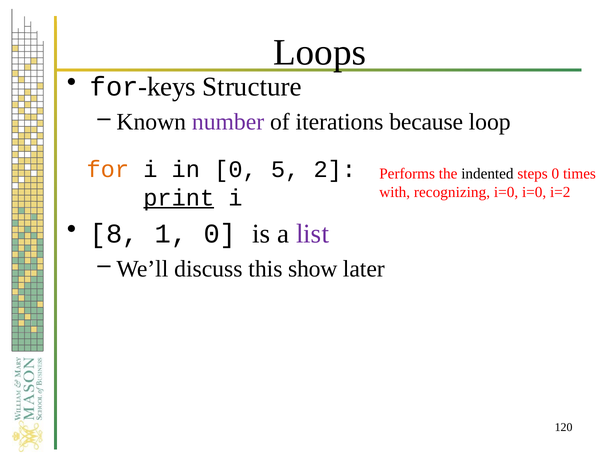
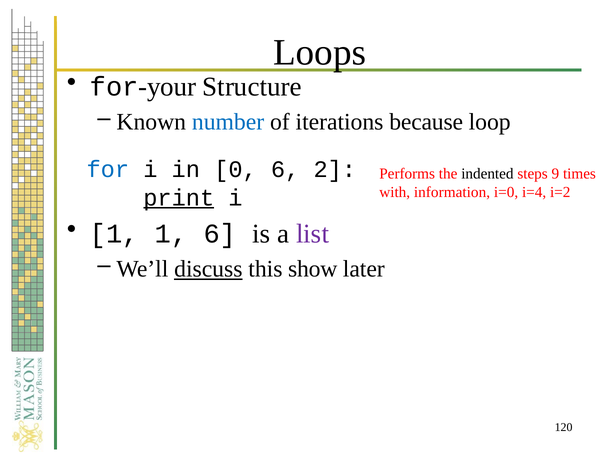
keys: keys -> your
number colour: purple -> blue
for at (108, 169) colour: orange -> blue
0 5: 5 -> 6
steps 0: 0 -> 9
recognizing: recognizing -> information
i=0 i=0: i=0 -> i=4
8 at (114, 234): 8 -> 1
1 0: 0 -> 6
discuss underline: none -> present
